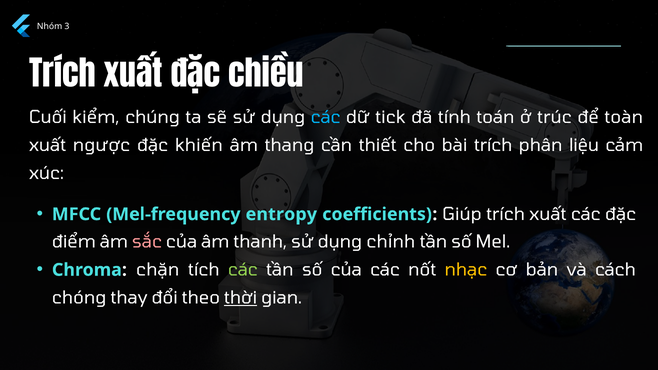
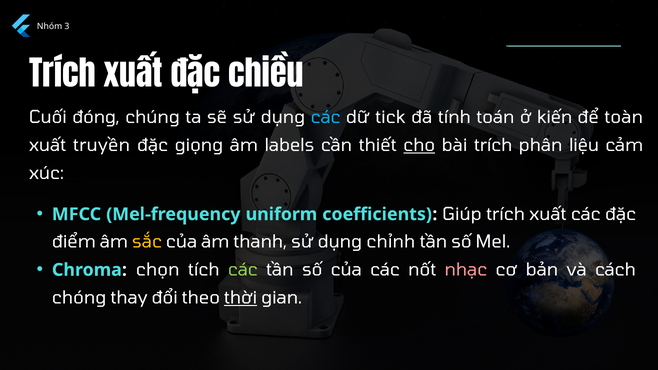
kiểm: kiểm -> đóng
trúc: trúc -> kiến
ngược: ngược -> truyền
khiến: khiến -> giọng
thang: thang -> labels
cho underline: none -> present
entropy: entropy -> uniform
sắc colour: pink -> yellow
chặn: chặn -> chọn
nhạc colour: yellow -> pink
